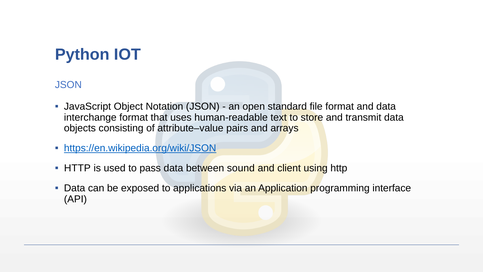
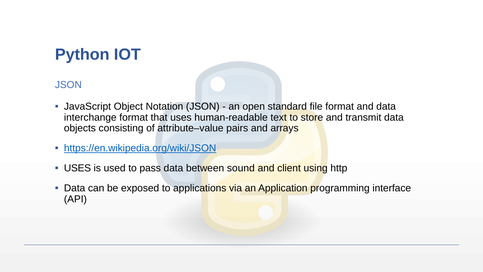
HTTP at (77, 168): HTTP -> USES
